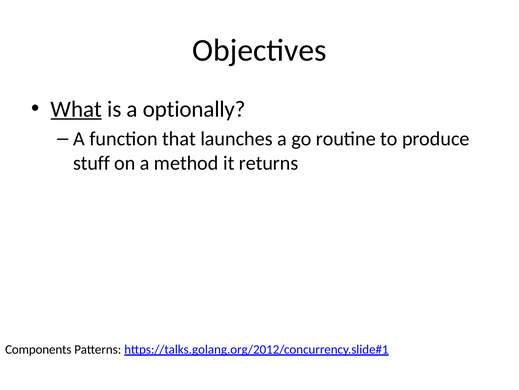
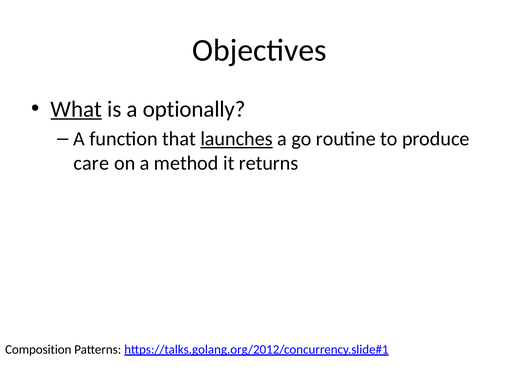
launches underline: none -> present
stuff: stuff -> care
Components: Components -> Composition
